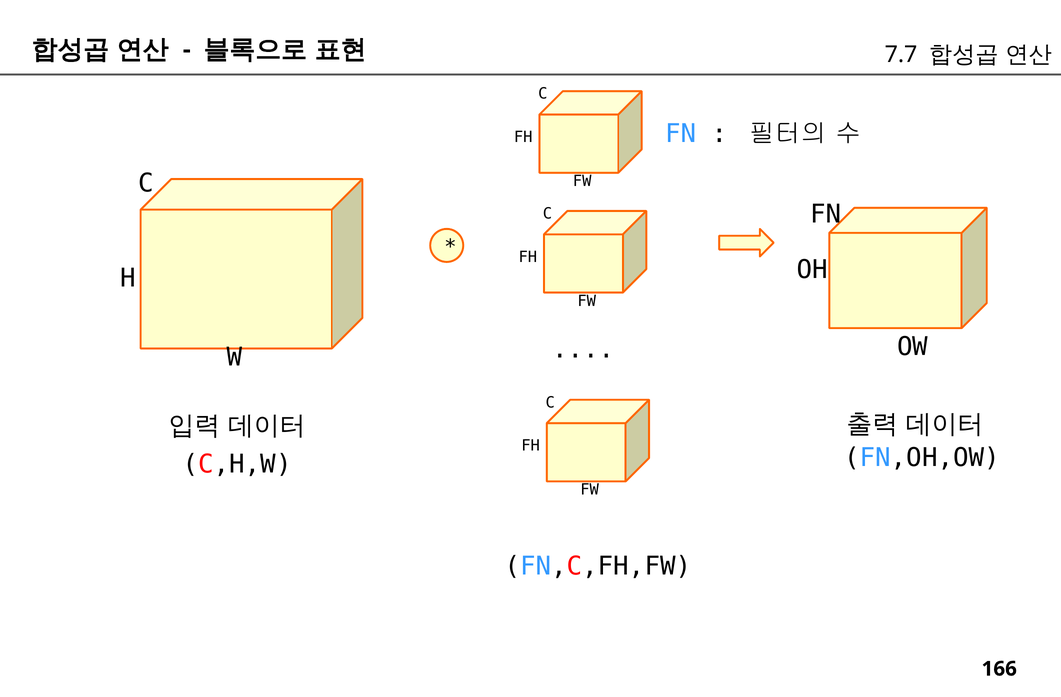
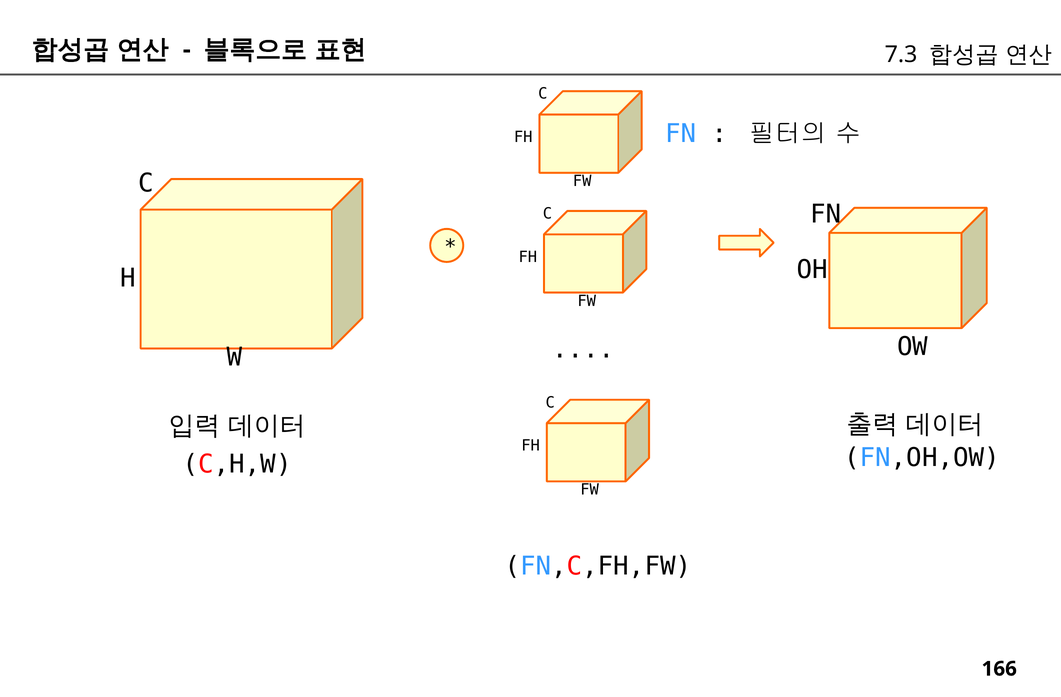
7.7: 7.7 -> 7.3
